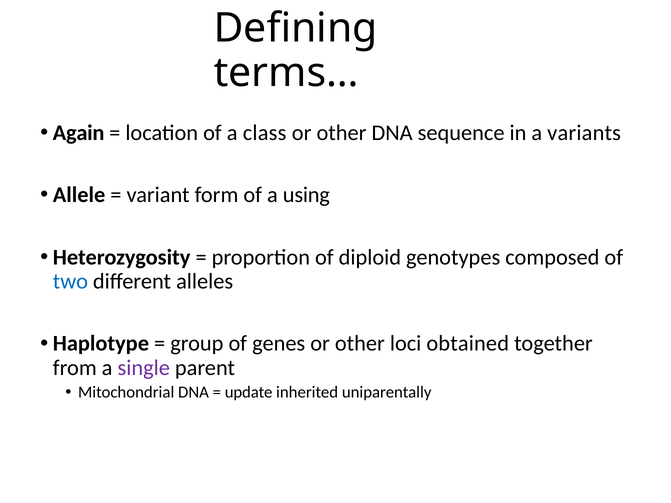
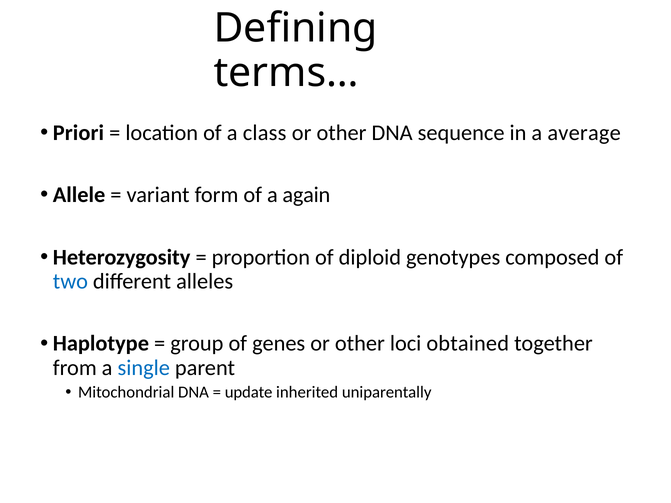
Again: Again -> Priori
variants: variants -> average
using: using -> again
single colour: purple -> blue
